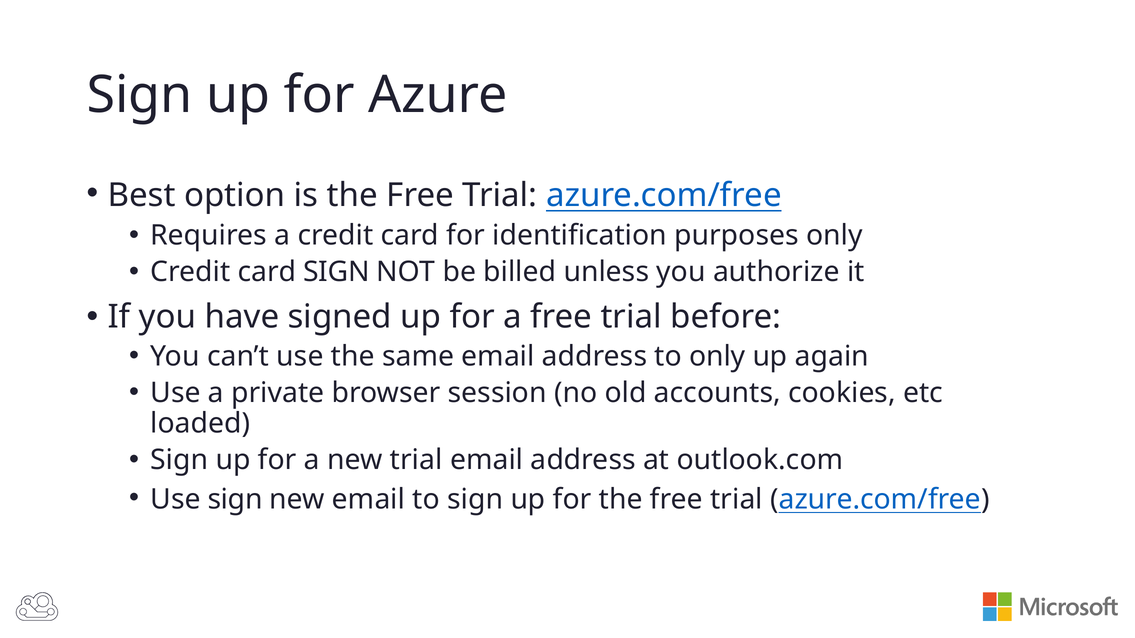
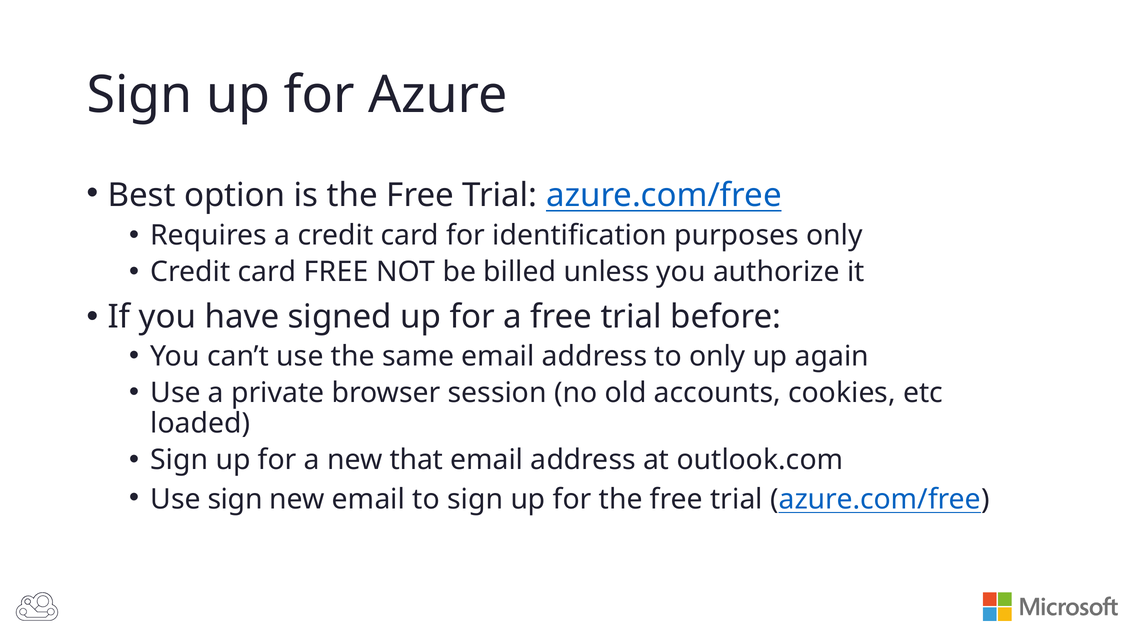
card SIGN: SIGN -> FREE
new trial: trial -> that
